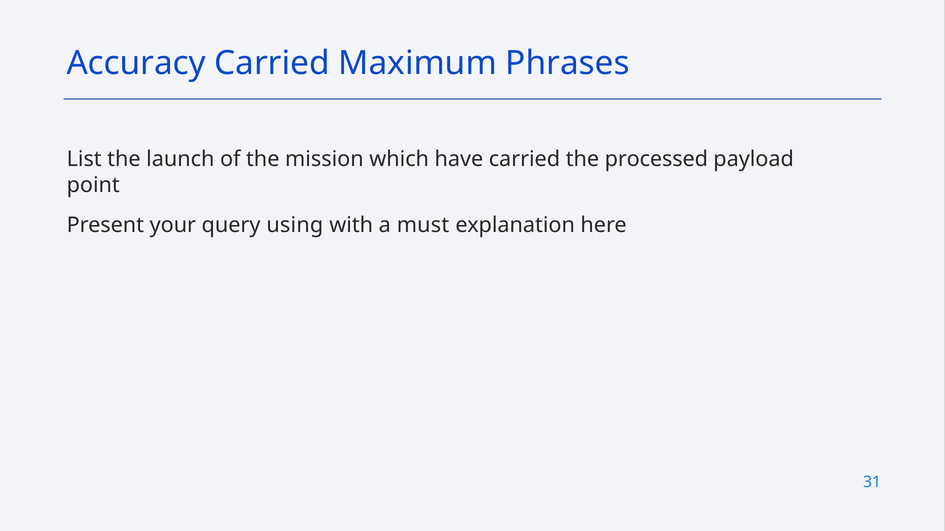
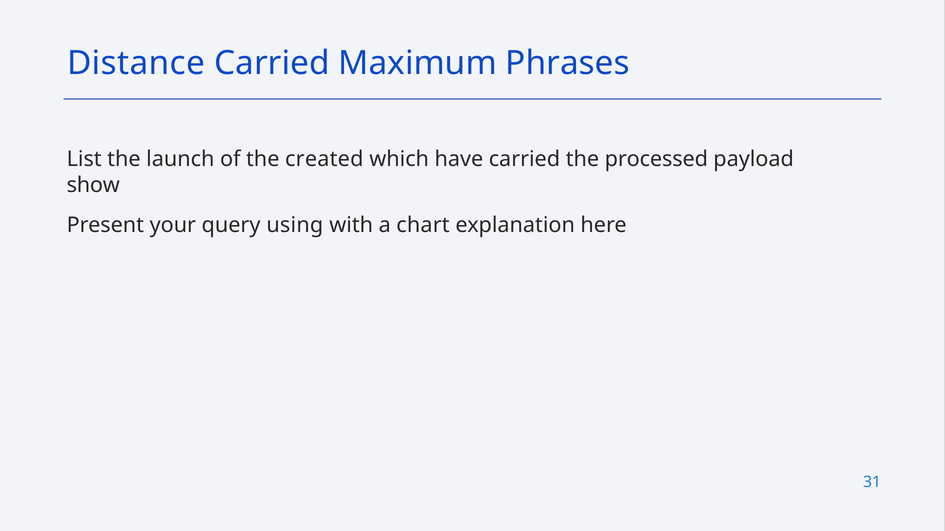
Accuracy: Accuracy -> Distance
mission: mission -> created
point: point -> show
must: must -> chart
